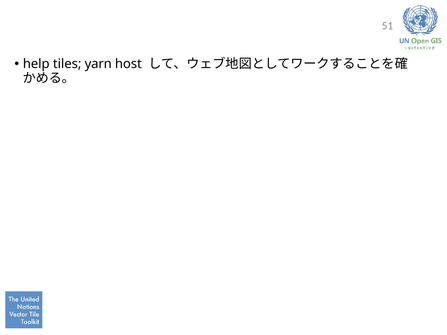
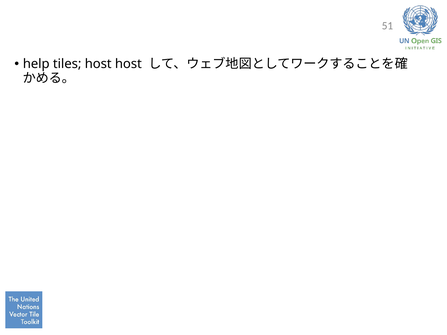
tiles yarn: yarn -> host
